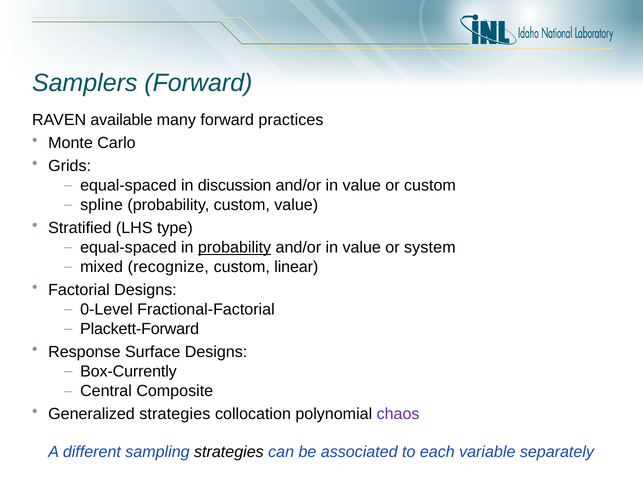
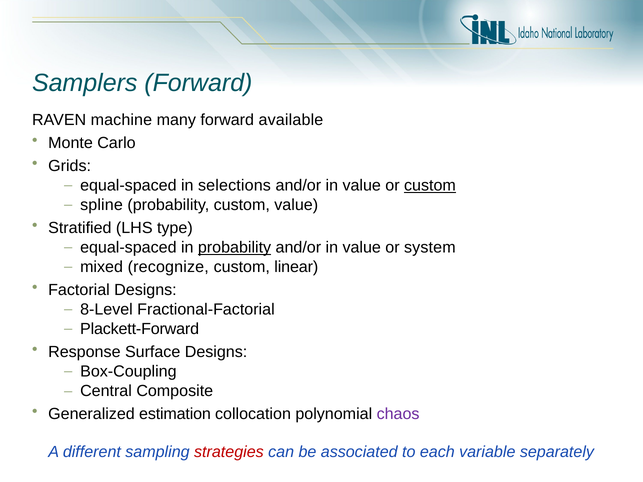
available: available -> machine
practices: practices -> available
discussion: discussion -> selections
custom at (430, 186) underline: none -> present
0-Level: 0-Level -> 8-Level
Box-Currently: Box-Currently -> Box-Coupling
Generalized strategies: strategies -> estimation
strategies at (229, 452) colour: black -> red
